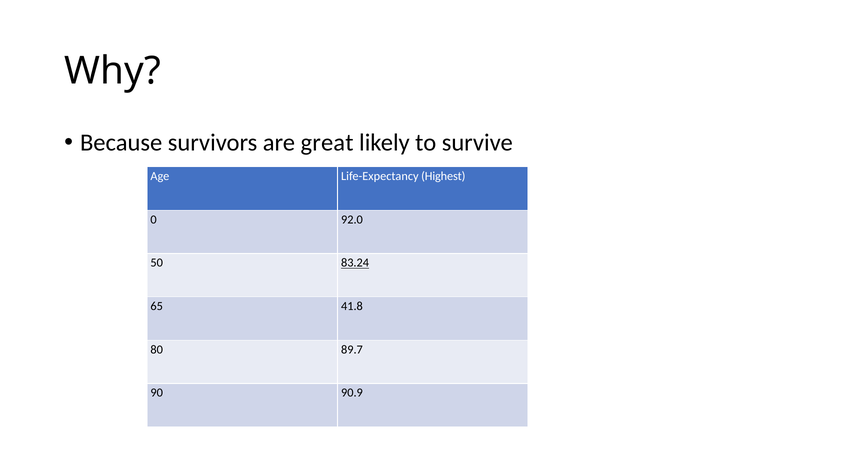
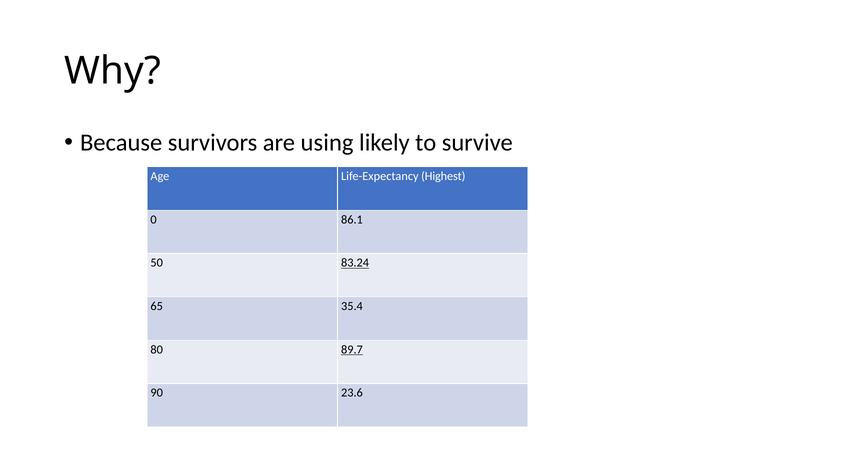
great: great -> using
92.0: 92.0 -> 86.1
41.8: 41.8 -> 35.4
89.7 underline: none -> present
90.9: 90.9 -> 23.6
